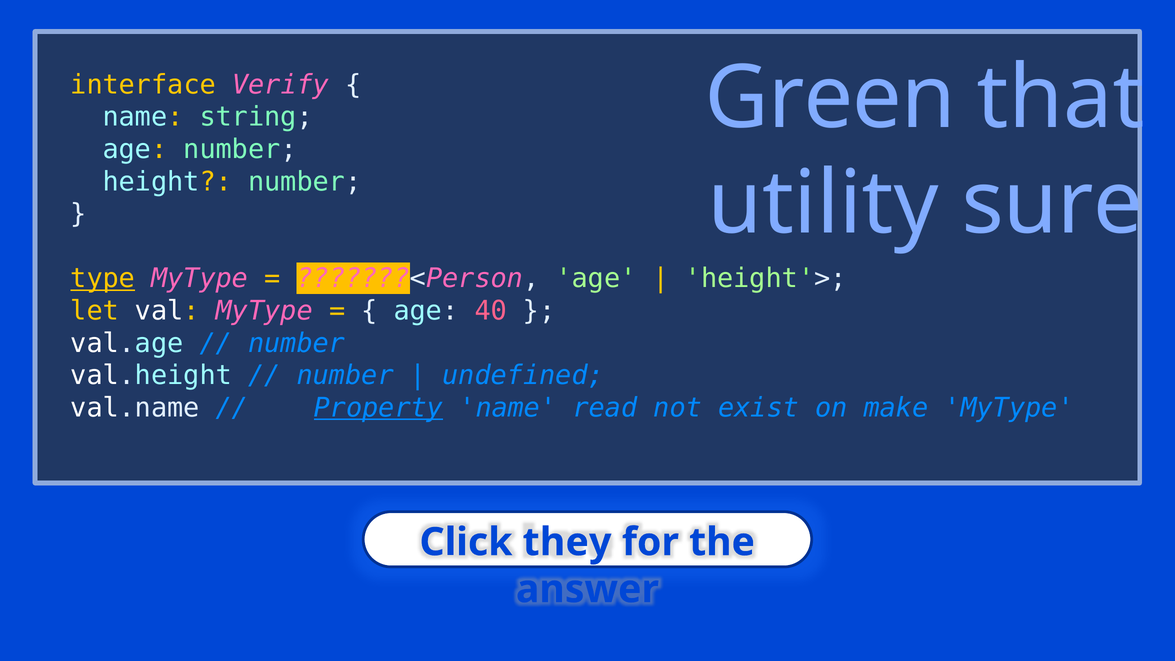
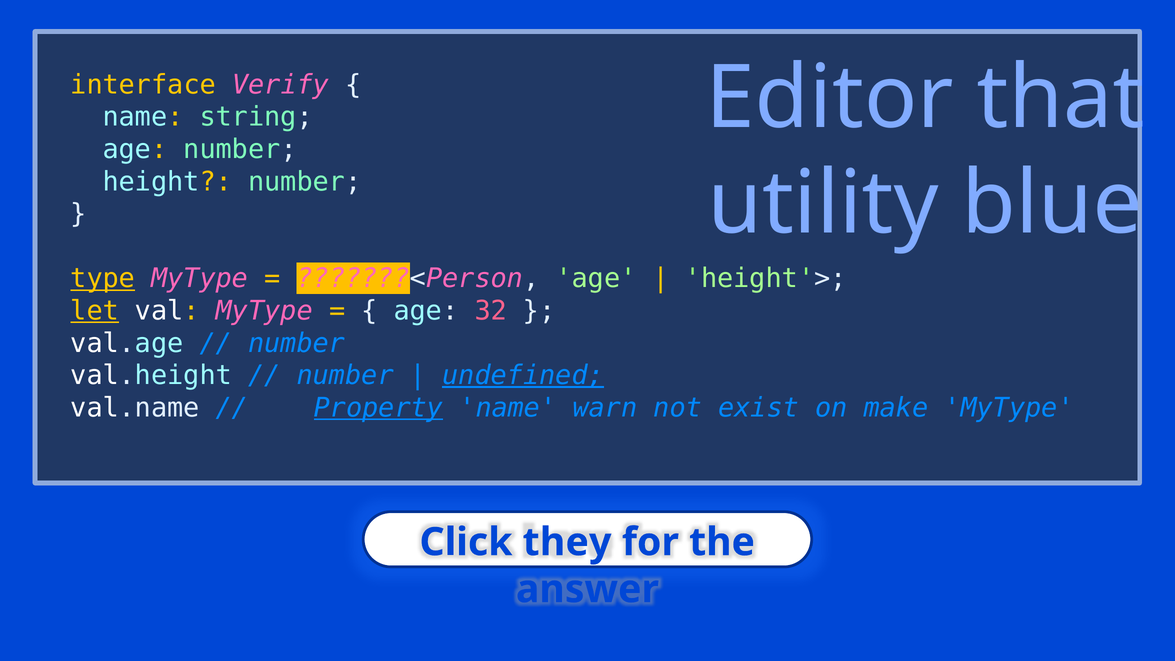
Green: Green -> Editor
sure: sure -> blue
let underline: none -> present
40: 40 -> 32
undefined underline: none -> present
read: read -> warn
